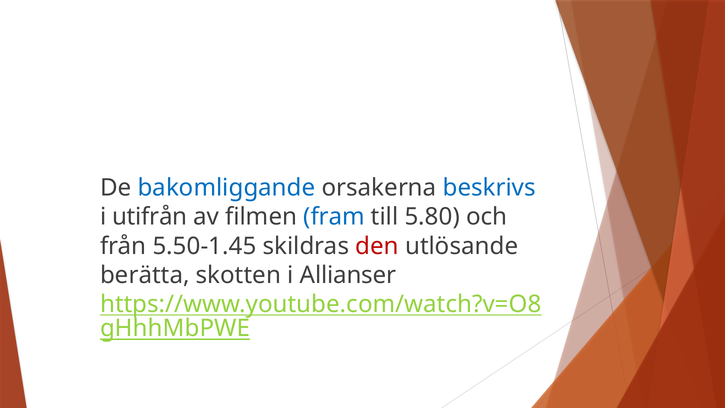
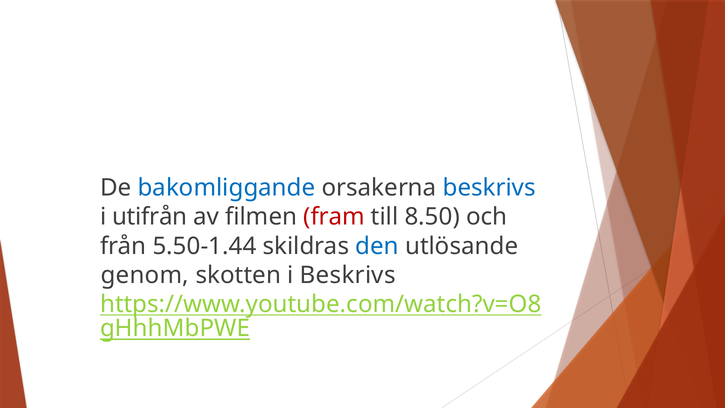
fram colour: blue -> red
5.80: 5.80 -> 8.50
5.50-1.45: 5.50-1.45 -> 5.50-1.44
den colour: red -> blue
berätta: berätta -> genom
i Allianser: Allianser -> Beskrivs
